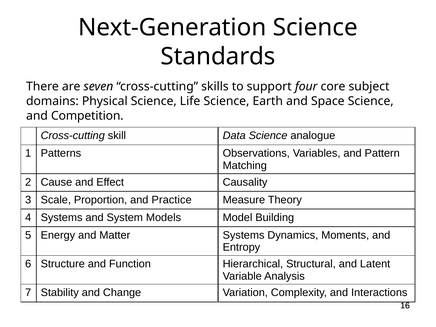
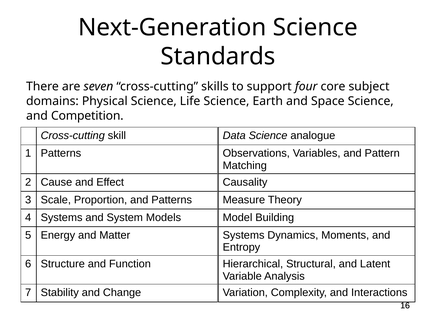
and Practice: Practice -> Patterns
